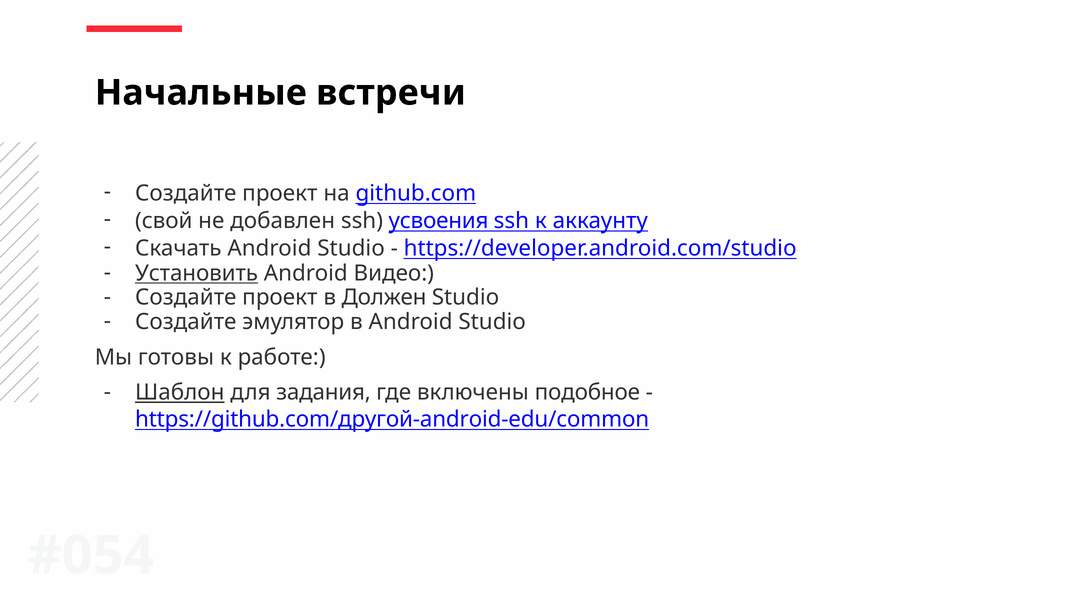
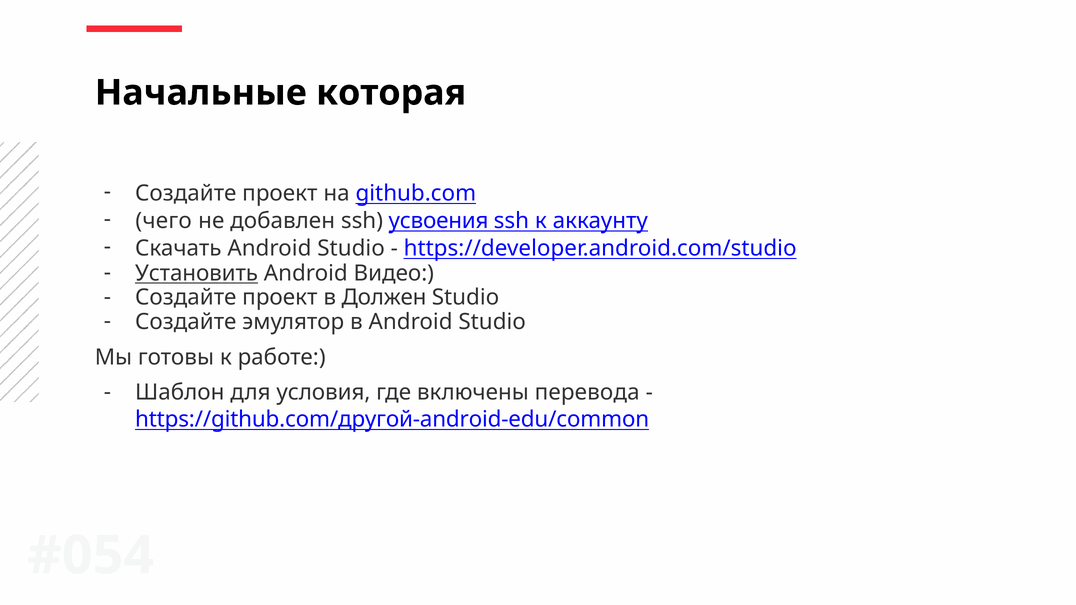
встречи: встречи -> которая
свой: свой -> чего
Шаблон underline: present -> none
задания: задания -> условия
подобное: подобное -> перевода
